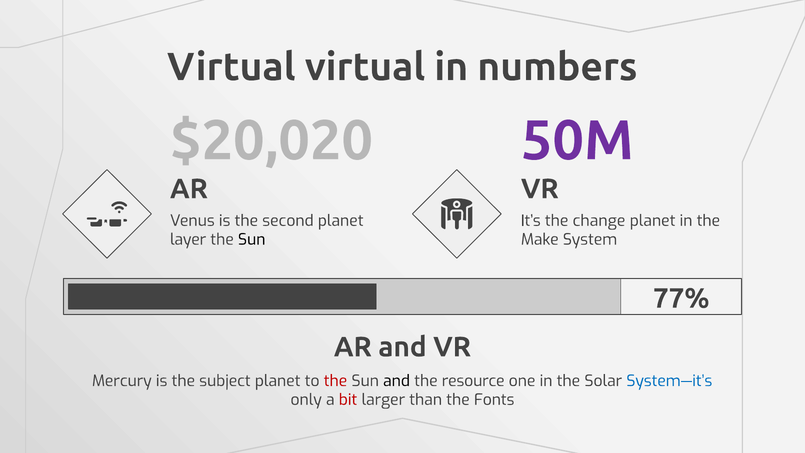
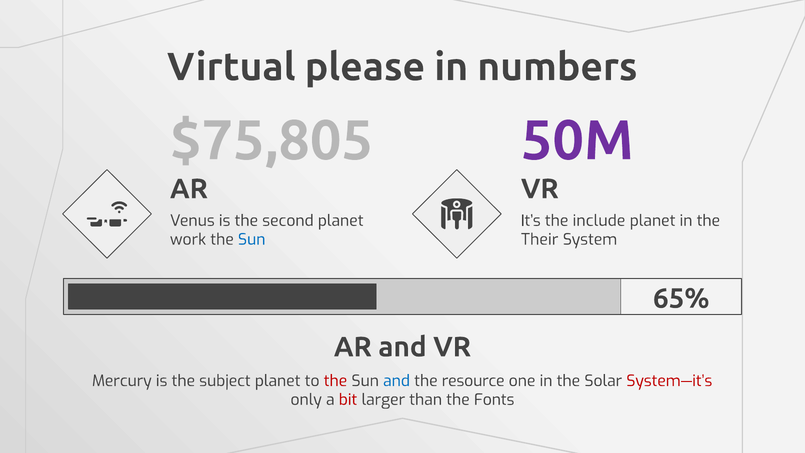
Virtual virtual: virtual -> please
$20,020: $20,020 -> $75,805
change: change -> include
layer: layer -> work
Sun at (252, 239) colour: black -> blue
Make: Make -> Their
77%: 77% -> 65%
and at (397, 381) colour: black -> blue
System—it’s colour: blue -> red
